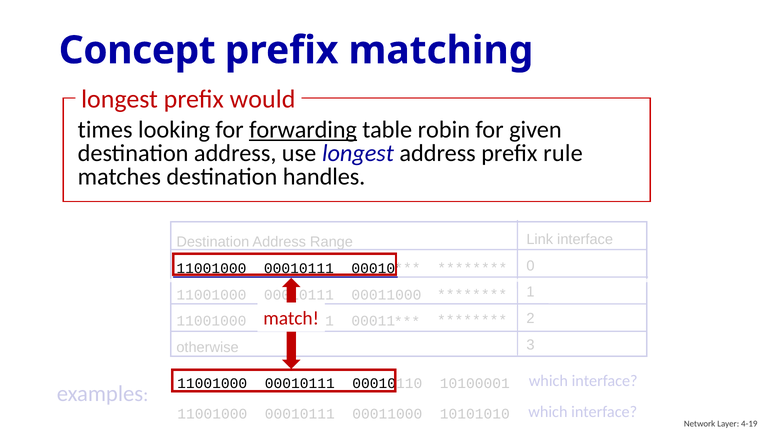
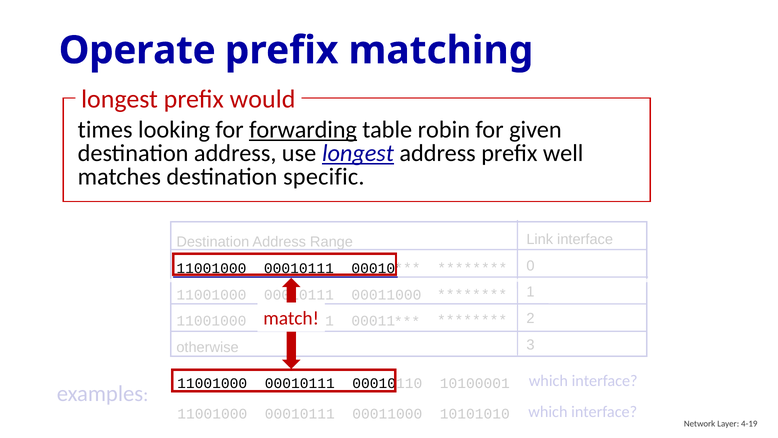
Concept: Concept -> Operate
longest at (358, 153) underline: none -> present
rule: rule -> well
handles: handles -> specific
